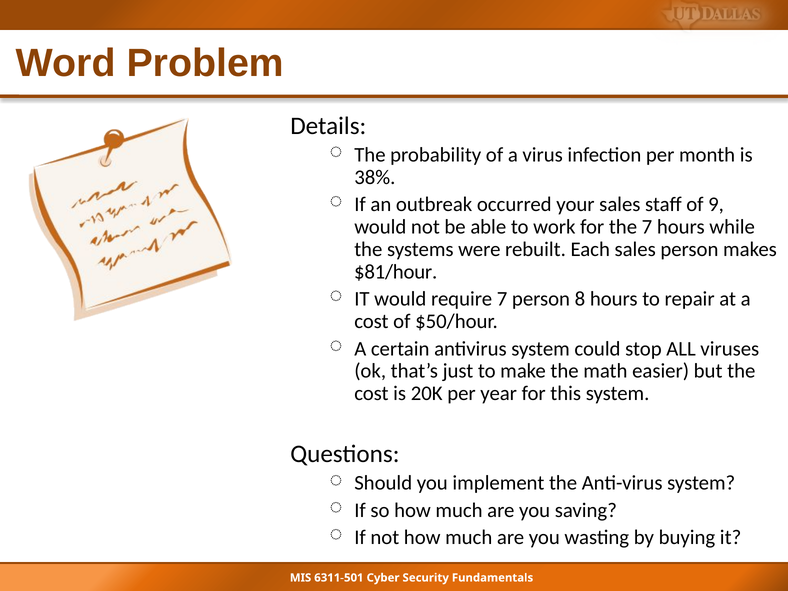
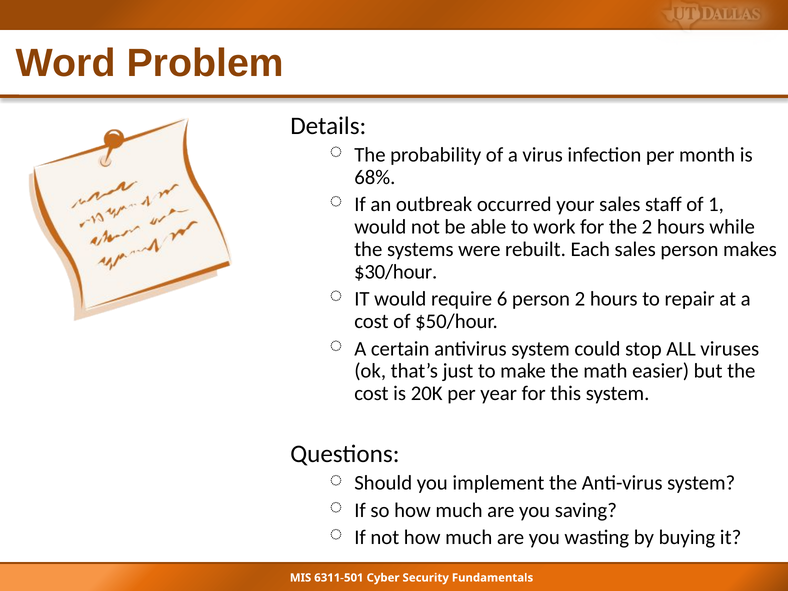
38%: 38% -> 68%
9: 9 -> 1
the 7: 7 -> 2
$81/hour: $81/hour -> $30/hour
require 7: 7 -> 6
person 8: 8 -> 2
